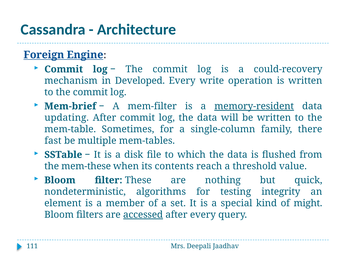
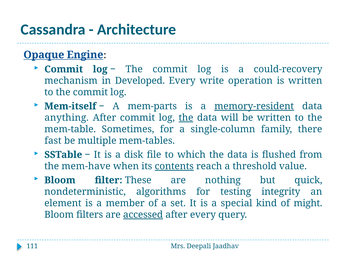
Foreign: Foreign -> Opaque
Mem-brief: Mem-brief -> Mem-itself
mem-filter: mem-filter -> mem-parts
updating: updating -> anything
the at (186, 118) underline: none -> present
mem-these: mem-these -> mem-have
contents underline: none -> present
